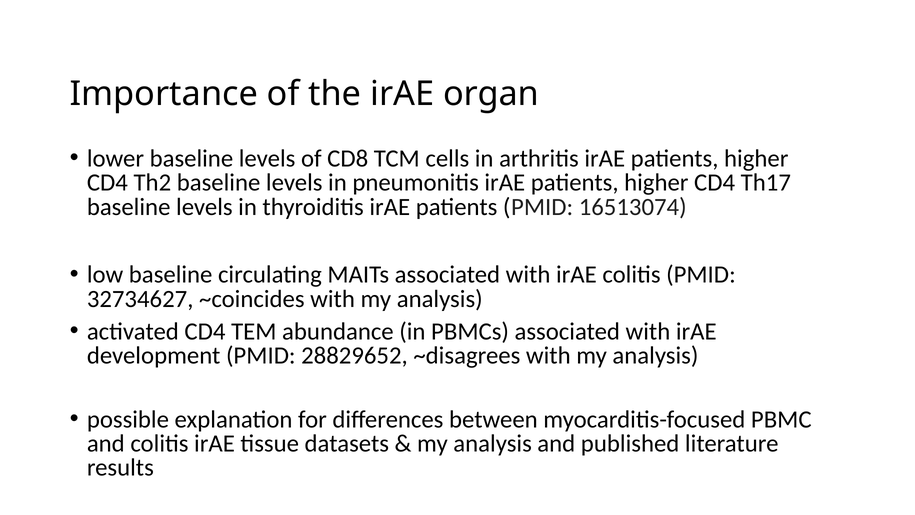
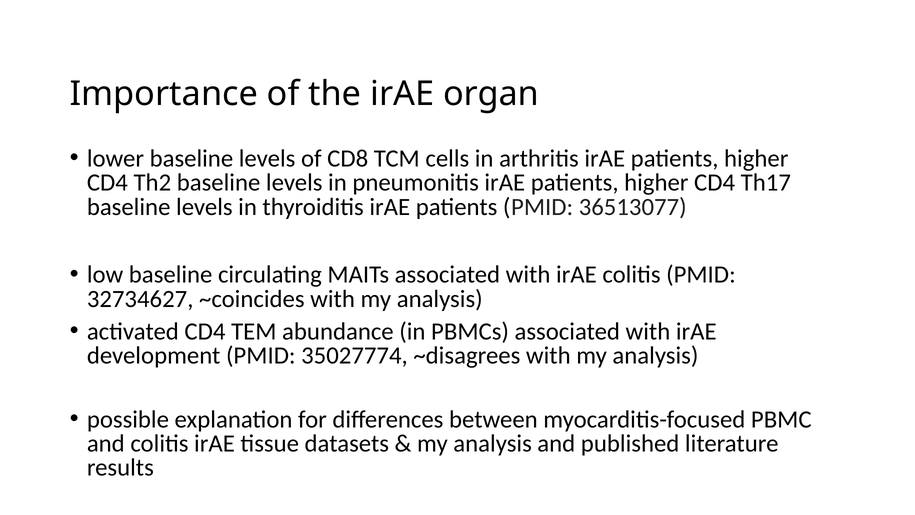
16513074: 16513074 -> 36513077
28829652: 28829652 -> 35027774
